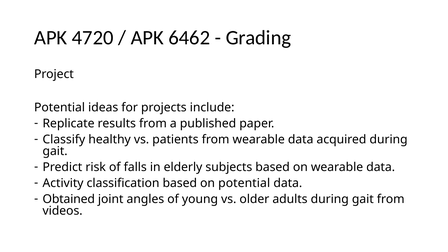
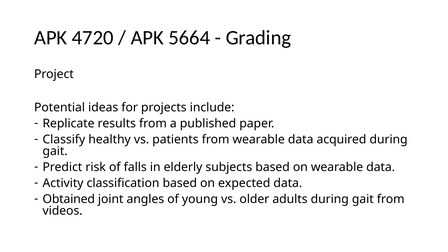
6462: 6462 -> 5664
on potential: potential -> expected
